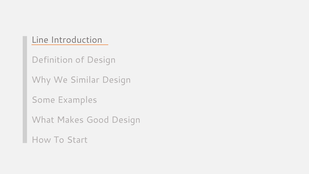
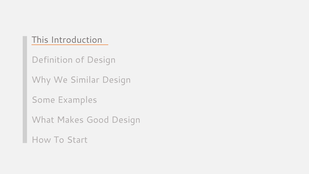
Line: Line -> This
